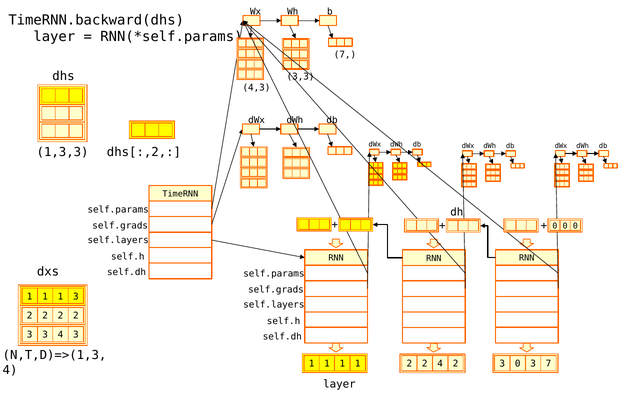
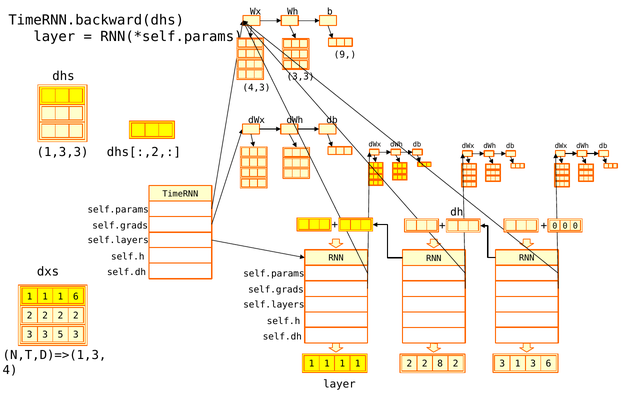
7 at (345, 55): 7 -> 9
1 3: 3 -> 6
3 4: 4 -> 5
0 at (518, 364): 0 -> 1
3 7: 7 -> 6
2 4: 4 -> 8
